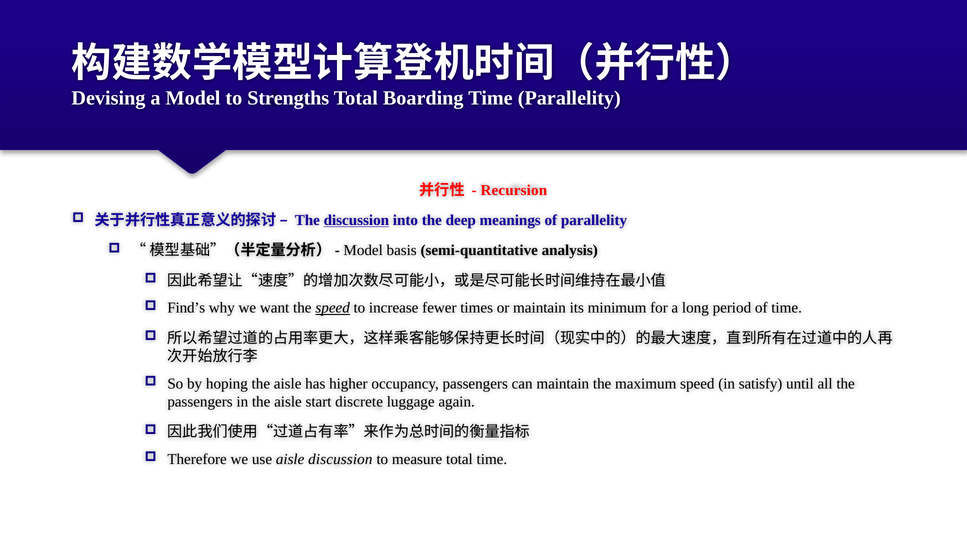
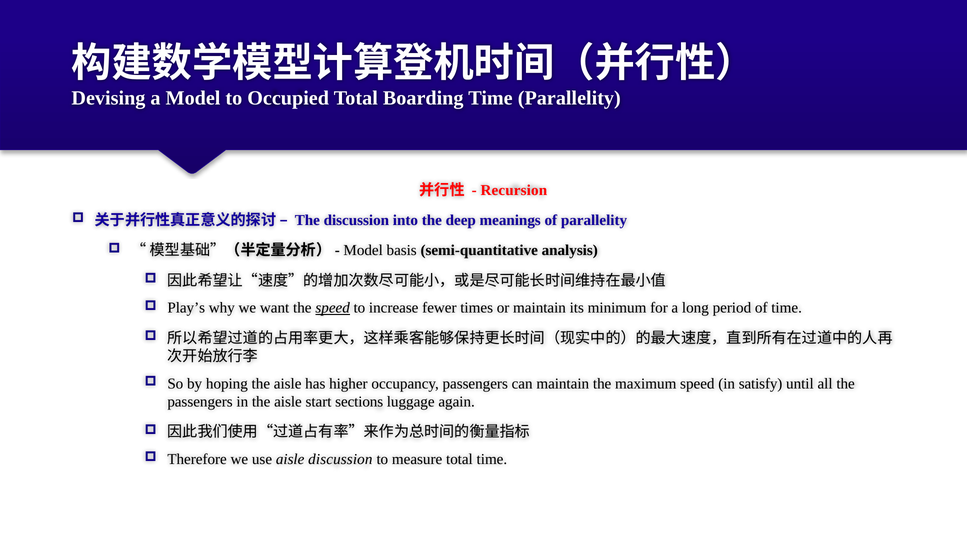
Strengths: Strengths -> Occupied
discussion at (356, 220) underline: present -> none
Find’s: Find’s -> Play’s
discrete: discrete -> sections
